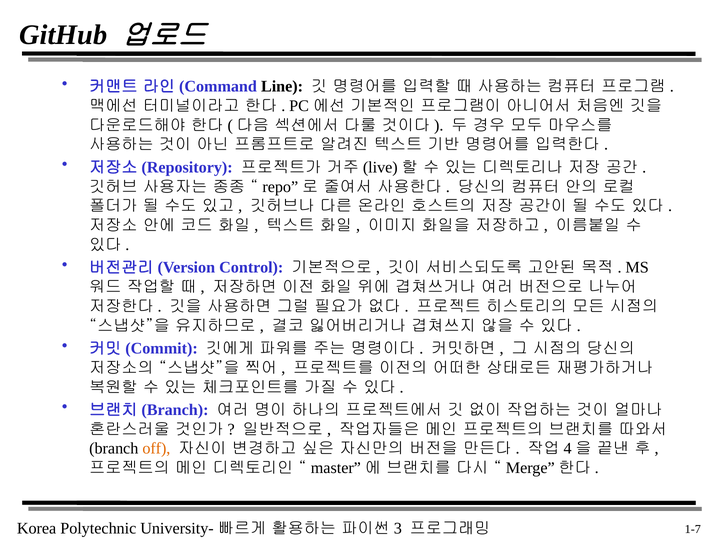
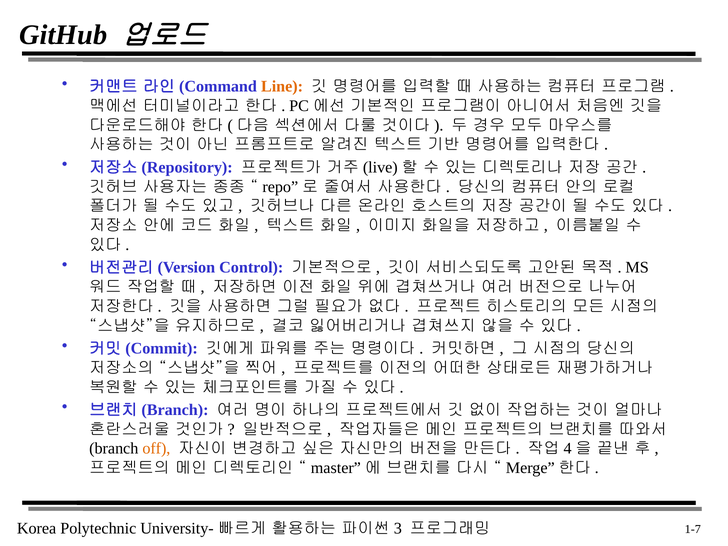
Line colour: black -> orange
